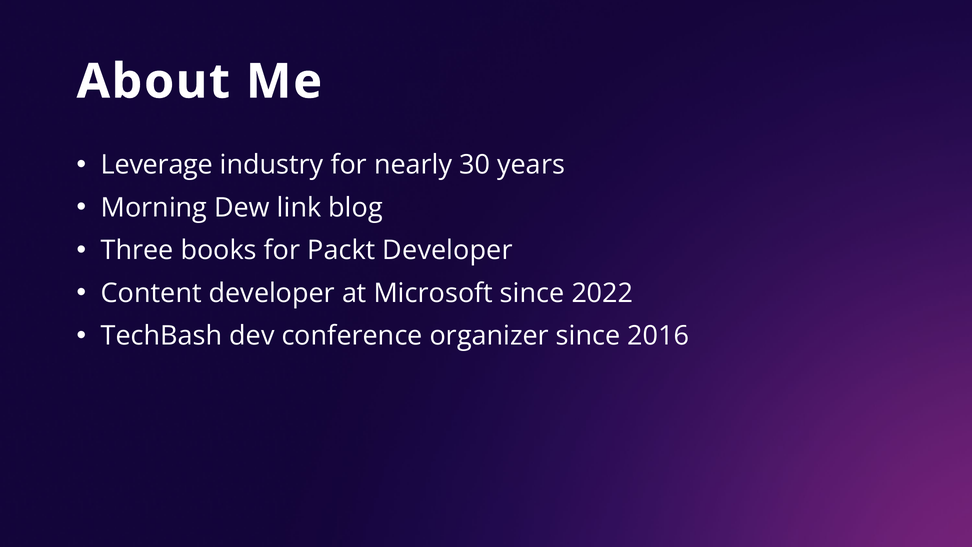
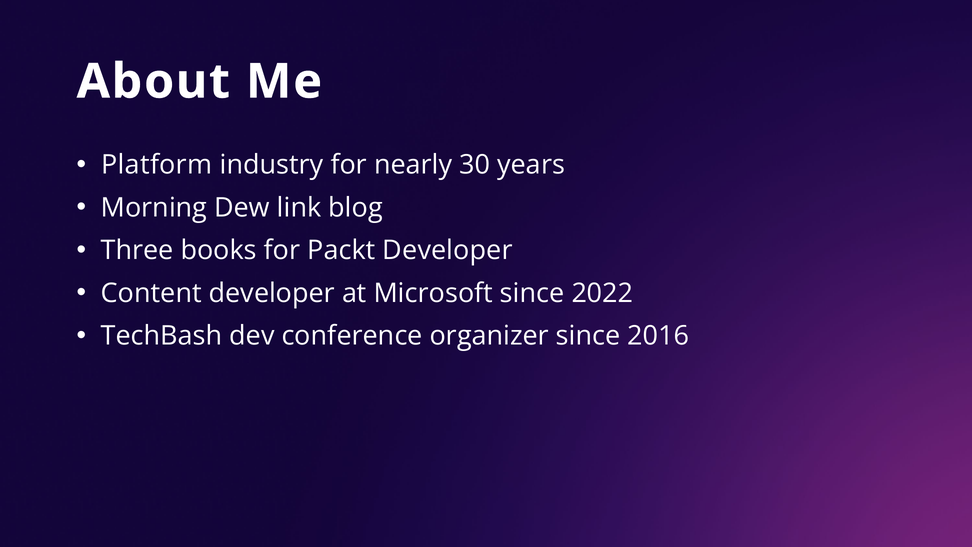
Leverage: Leverage -> Platform
